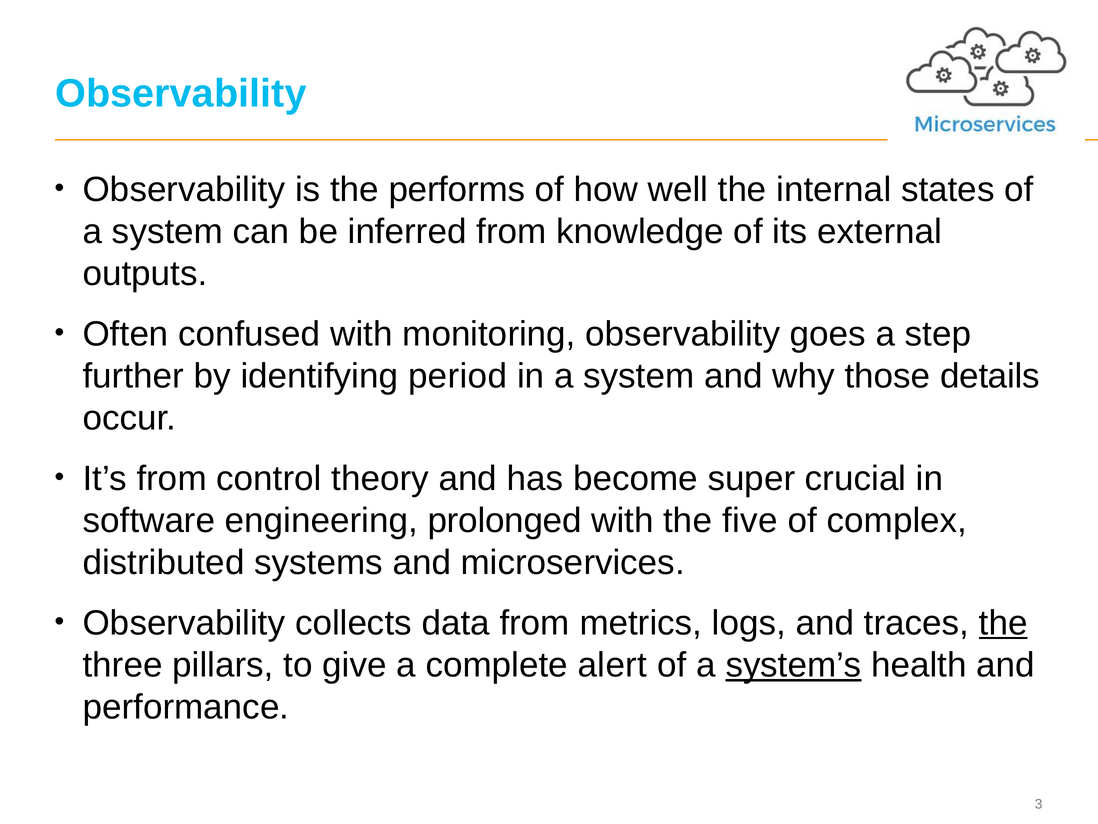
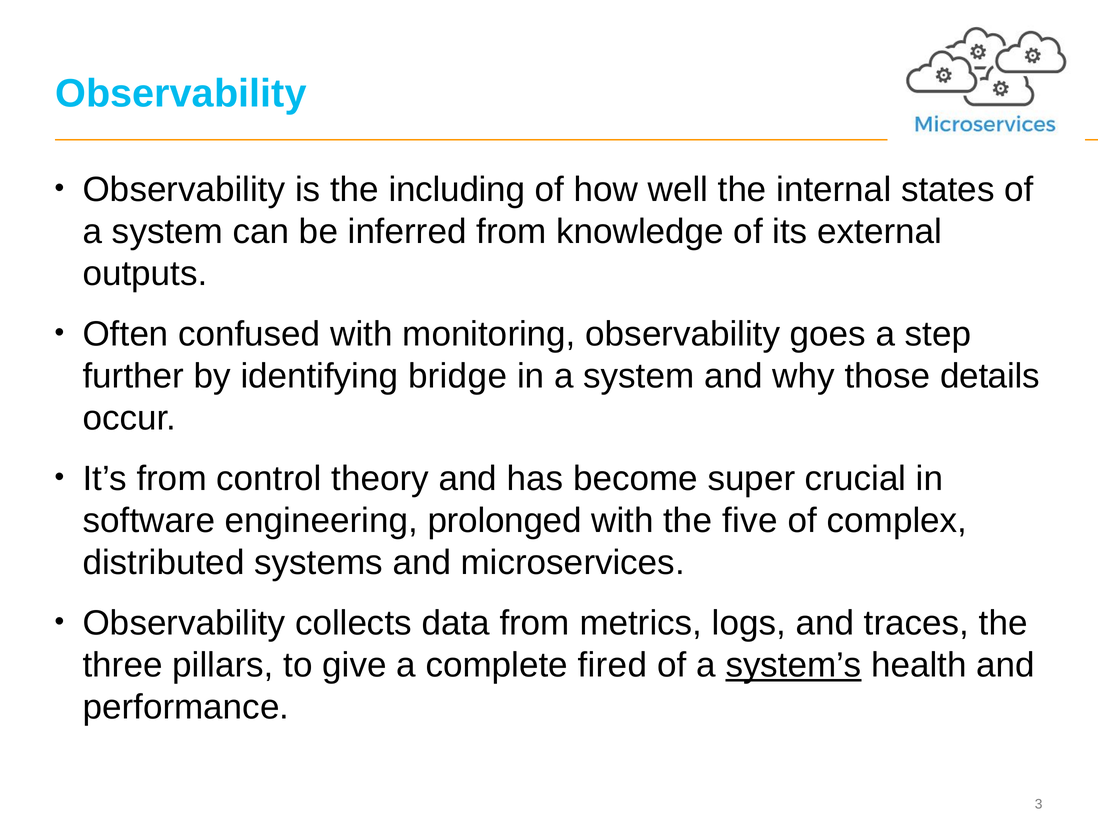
performs: performs -> including
period: period -> bridge
the at (1003, 623) underline: present -> none
alert: alert -> fired
